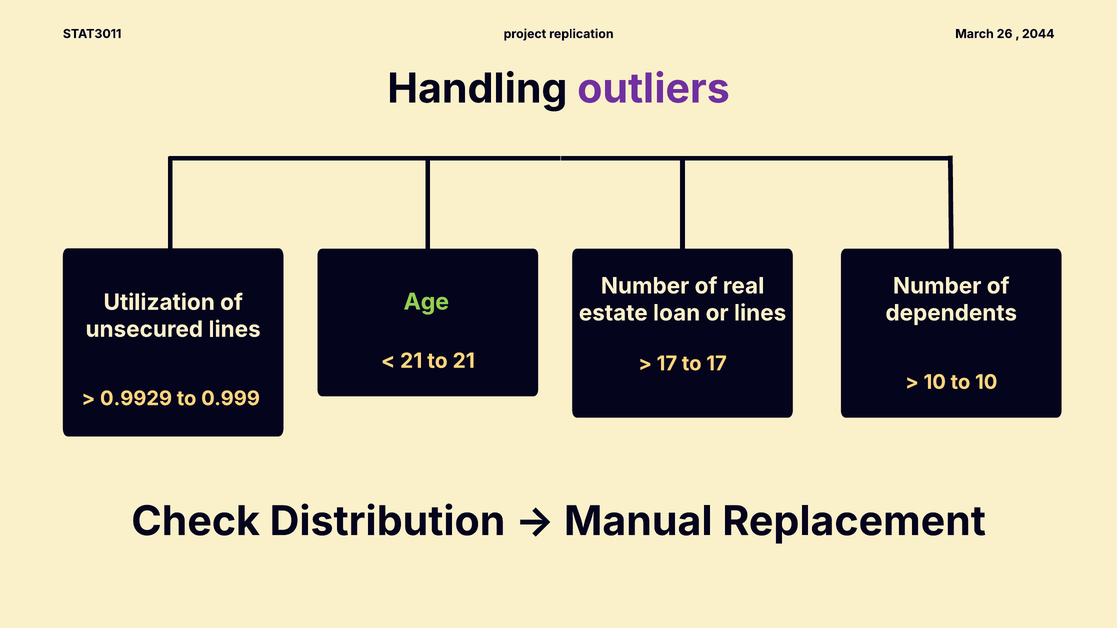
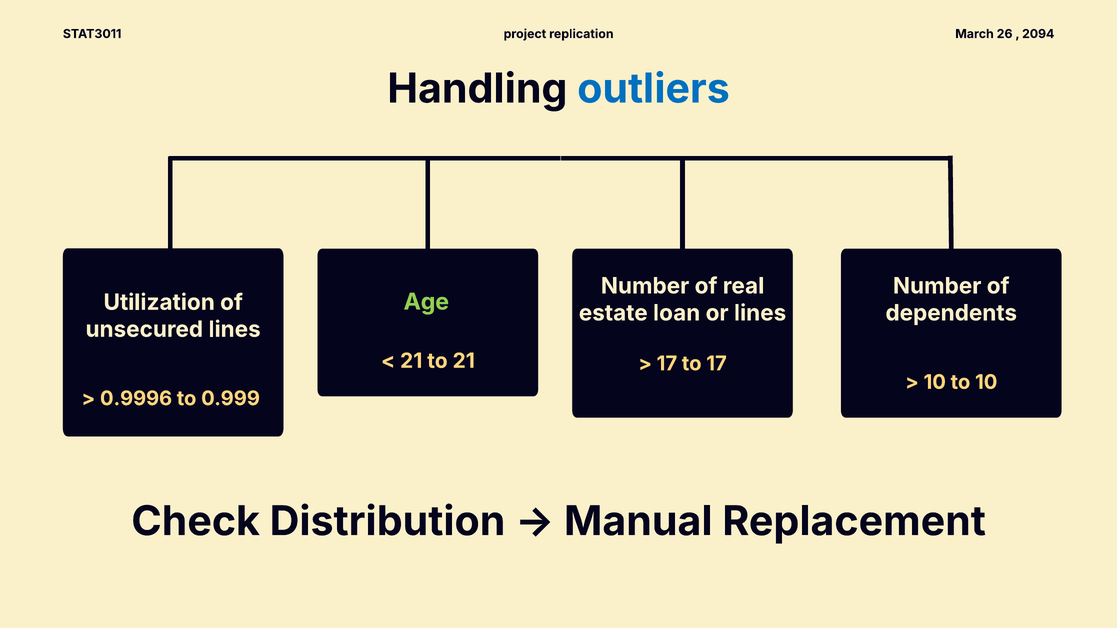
2044: 2044 -> 2094
outliers colour: purple -> blue
0.9929: 0.9929 -> 0.9996
